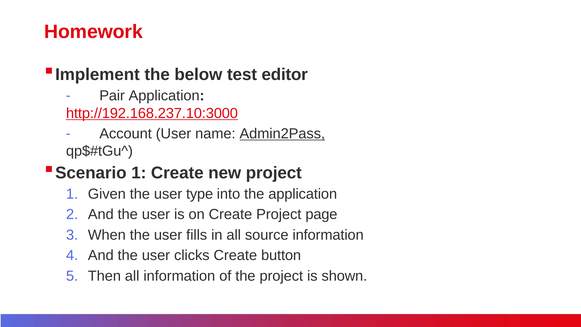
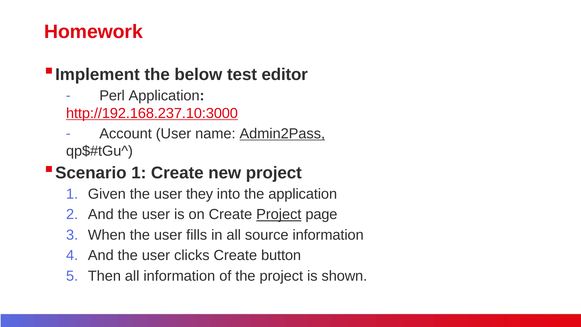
Pair: Pair -> Perl
type: type -> they
Project at (279, 214) underline: none -> present
